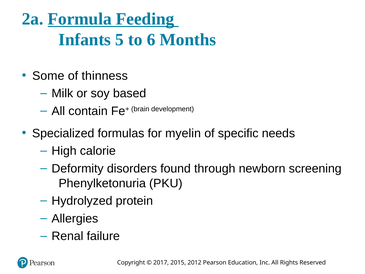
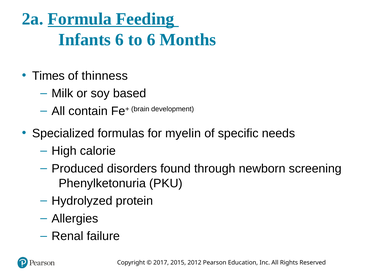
Infants 5: 5 -> 6
Some: Some -> Times
Deformity: Deformity -> Produced
